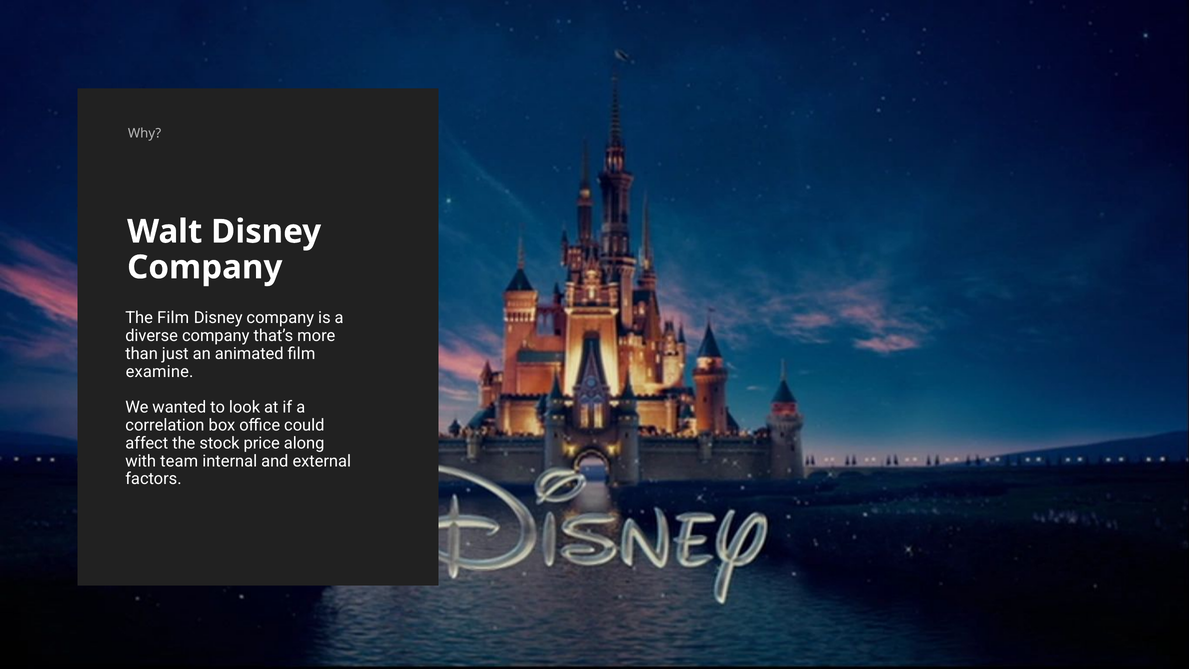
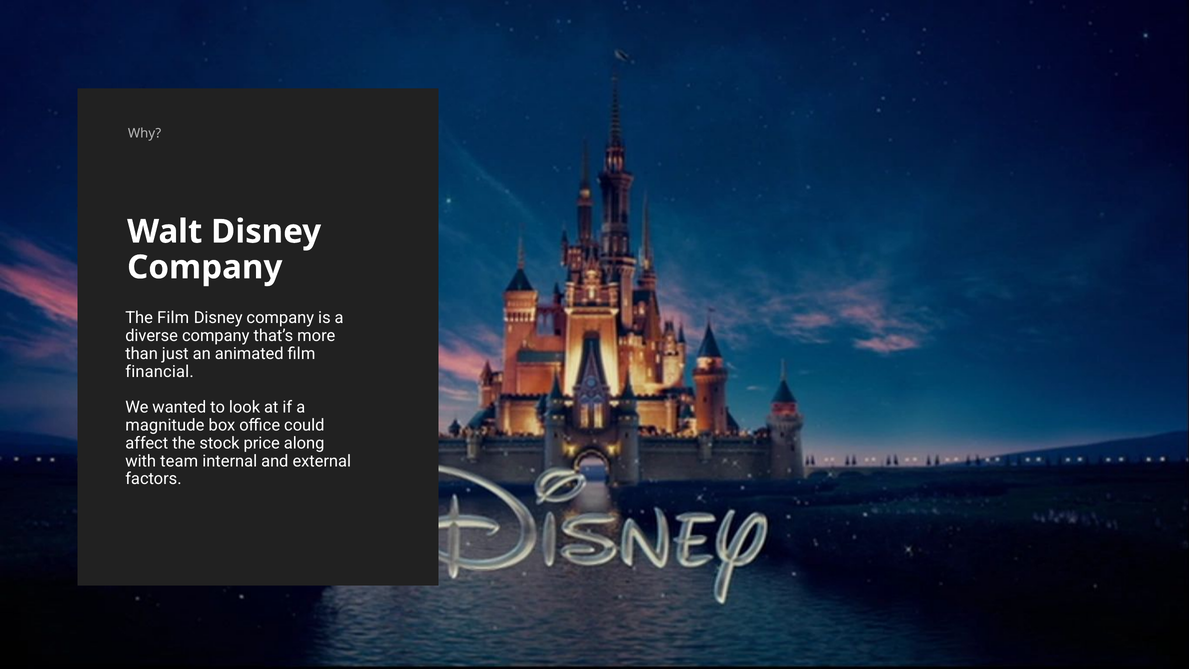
examine: examine -> financial
correlation: correlation -> magnitude
